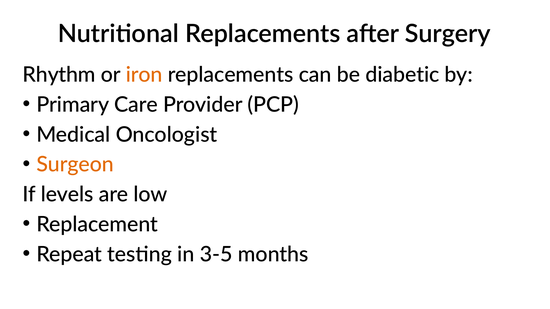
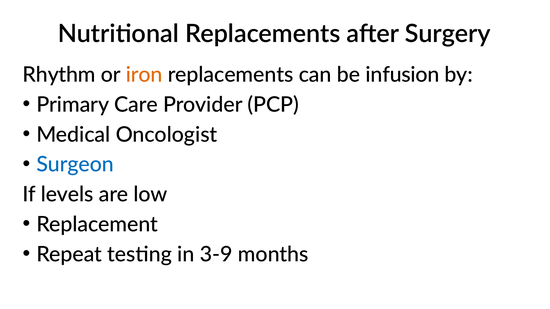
diabetic: diabetic -> infusion
Surgeon colour: orange -> blue
3-5: 3-5 -> 3-9
